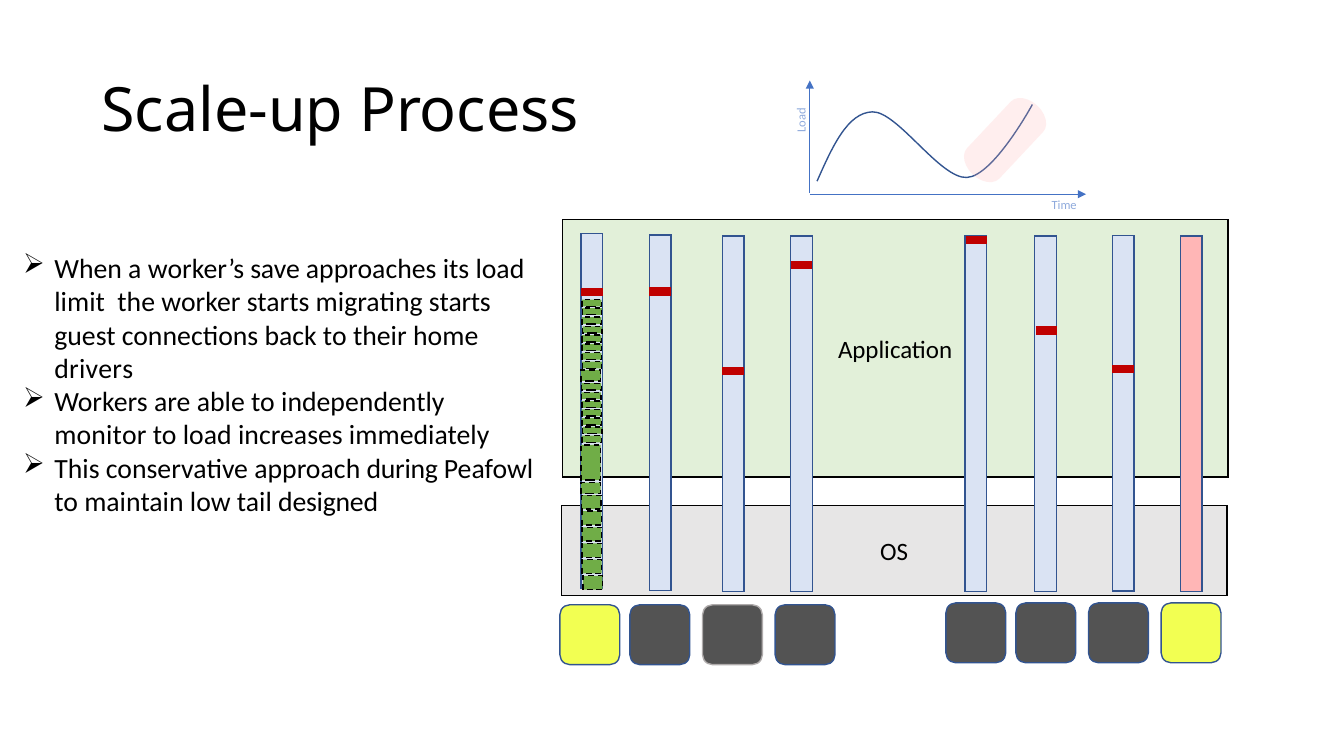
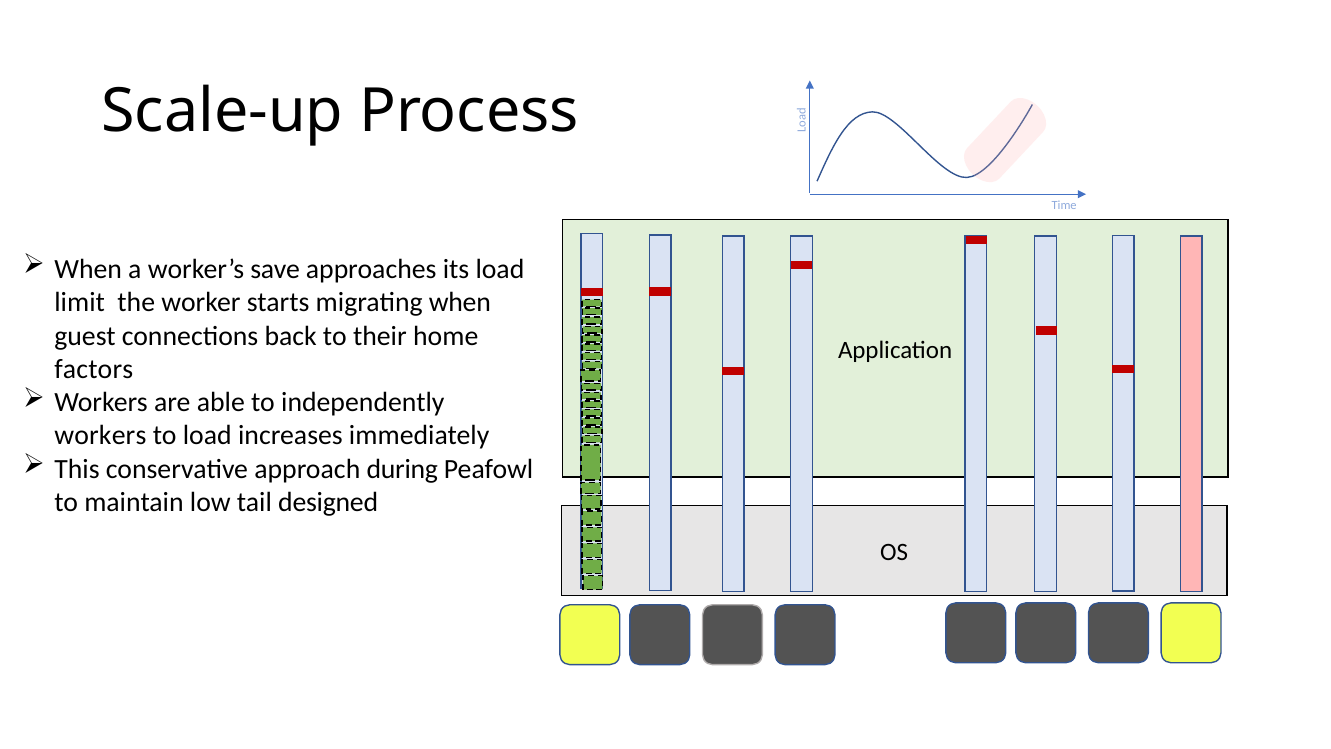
migrating starts: starts -> when
drivers: drivers -> factors
monitor at (100, 436): monitor -> workers
